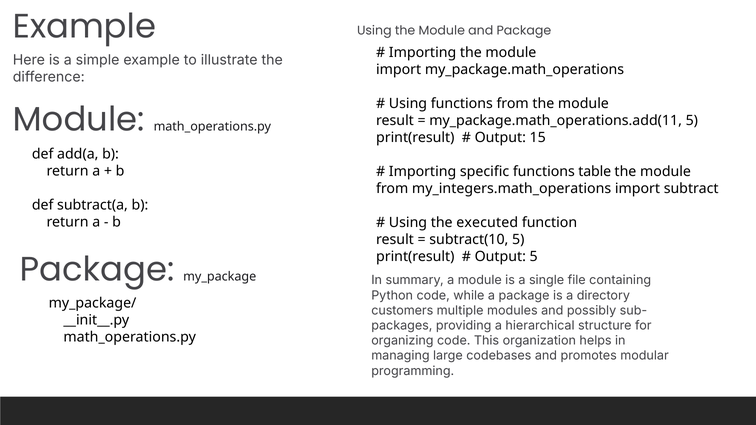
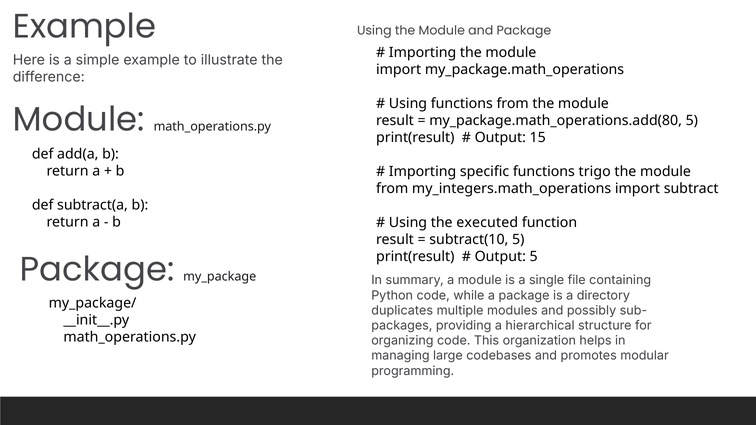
my_package.math_operations.add(11: my_package.math_operations.add(11 -> my_package.math_operations.add(80
table: table -> trigo
customers: customers -> duplicates
